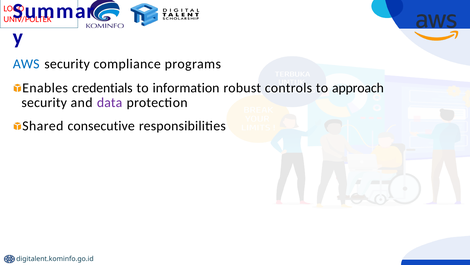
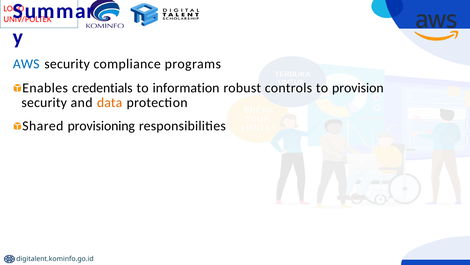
approach: approach -> provision
data colour: purple -> orange
consecutive: consecutive -> provisioning
